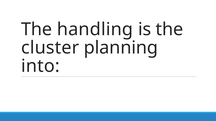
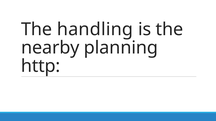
cluster: cluster -> nearby
into: into -> http
